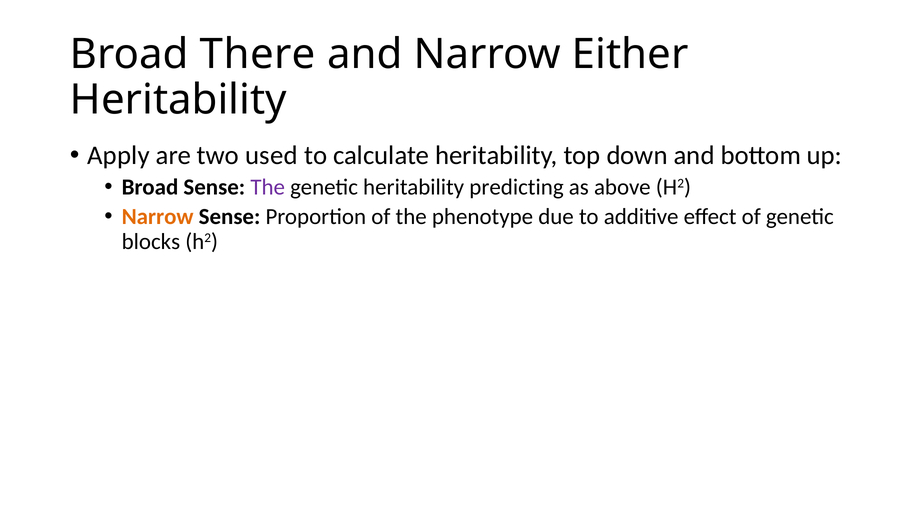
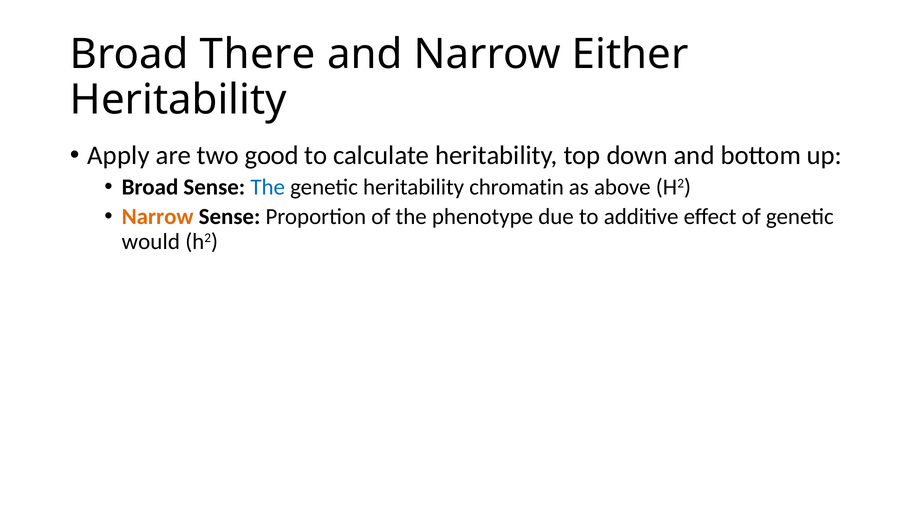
used: used -> good
The at (268, 187) colour: purple -> blue
predicting: predicting -> chromatin
blocks: blocks -> would
